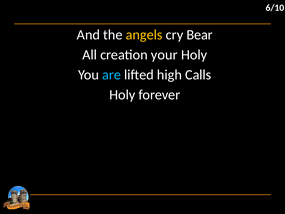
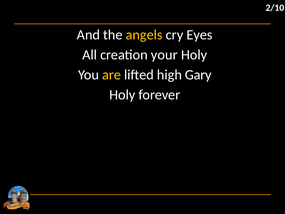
6/10: 6/10 -> 2/10
Bear: Bear -> Eyes
are colour: light blue -> yellow
Calls: Calls -> Gary
